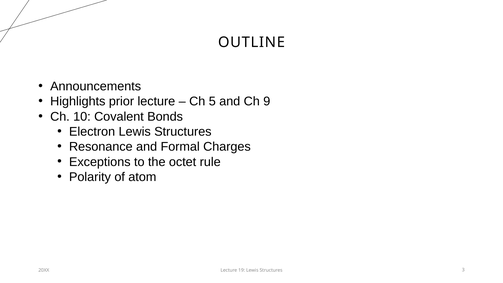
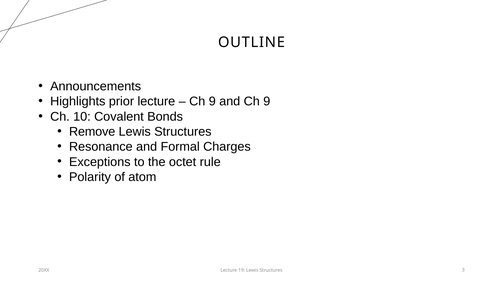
5 at (212, 101): 5 -> 9
Electron: Electron -> Remove
